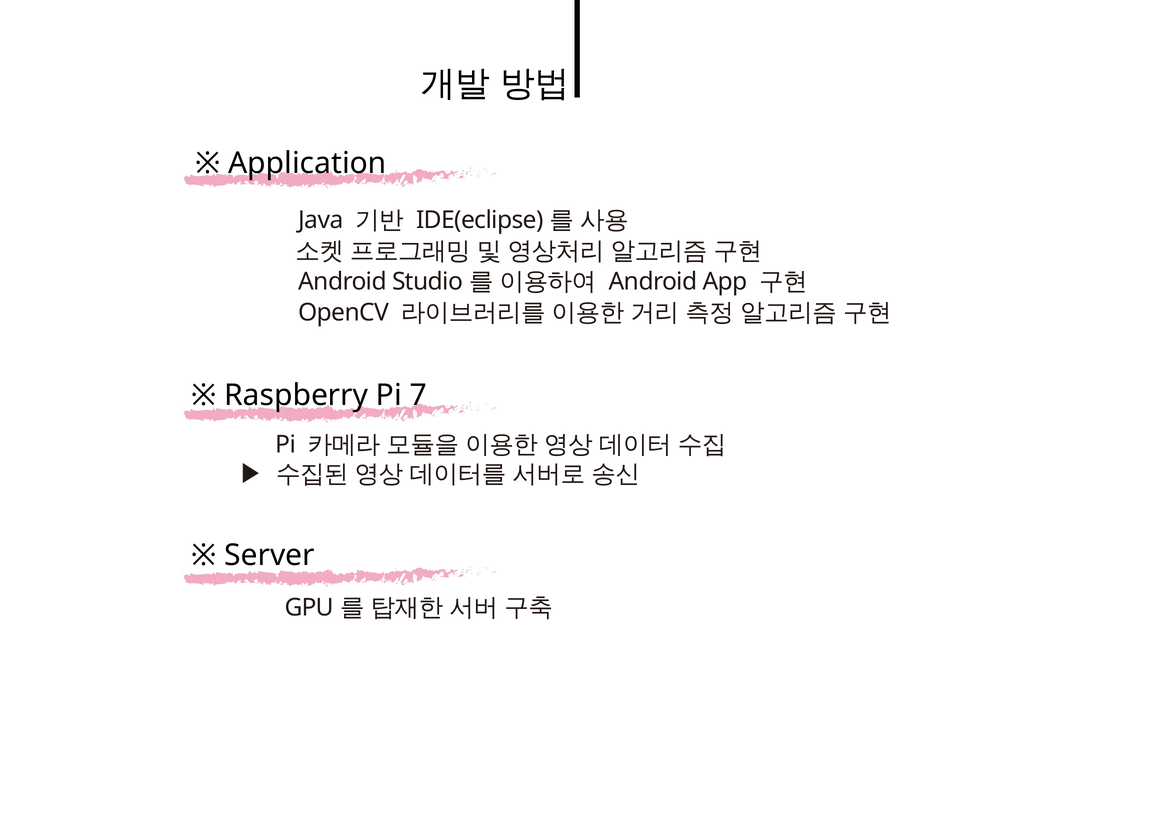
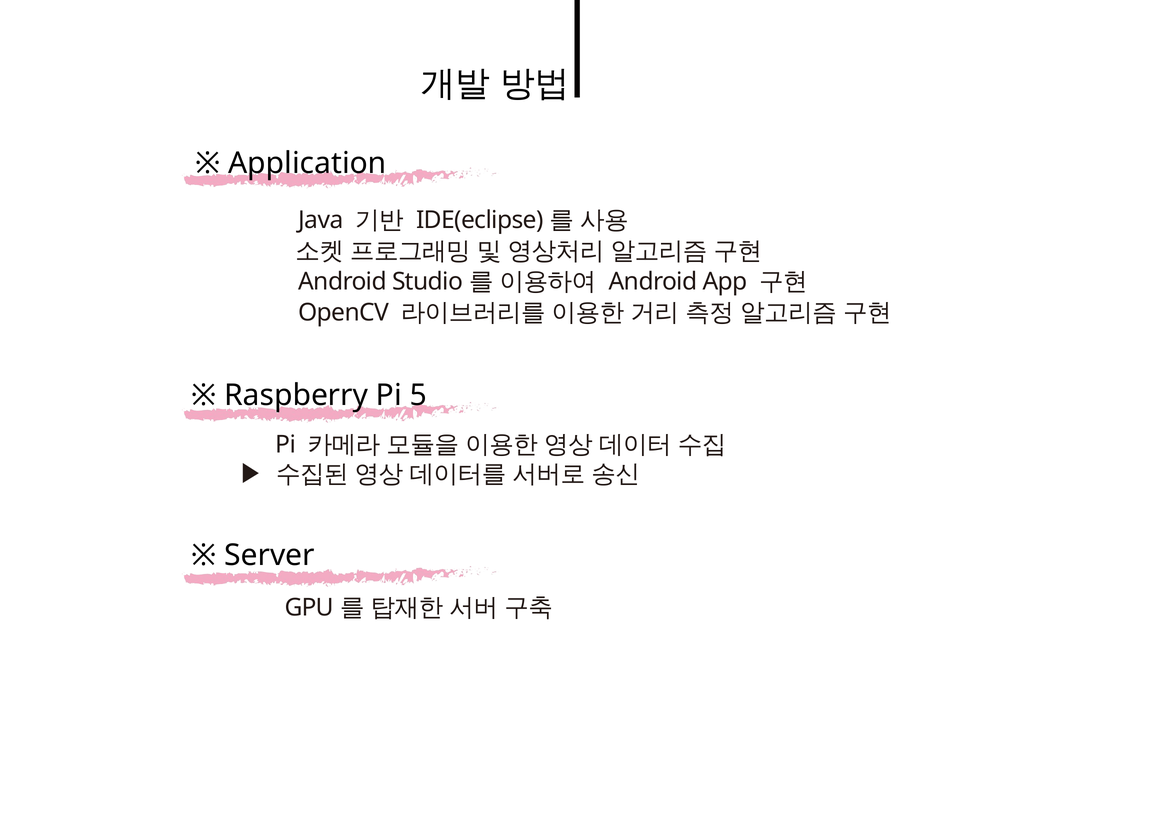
7: 7 -> 5
